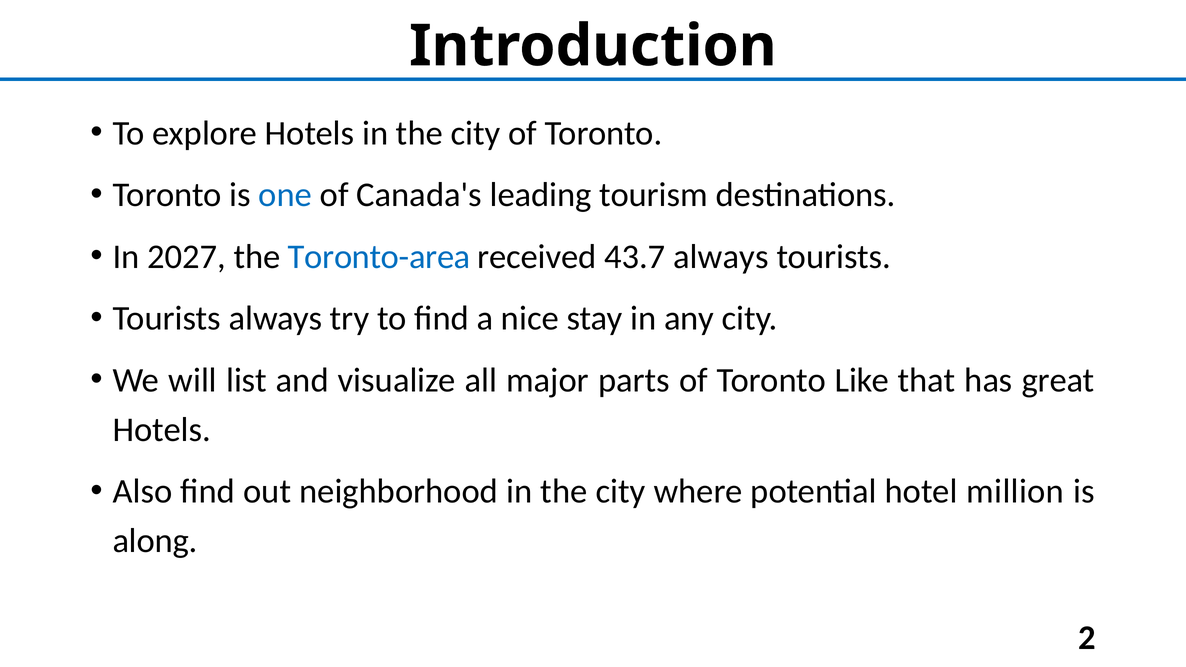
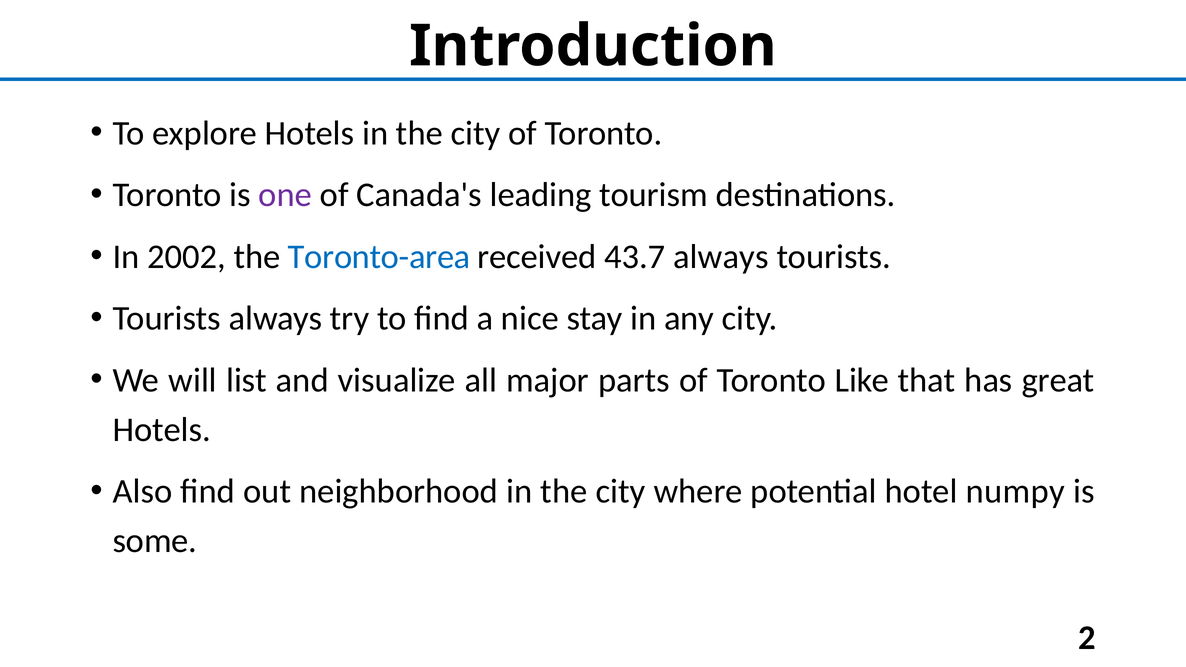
one colour: blue -> purple
2027: 2027 -> 2002
million: million -> numpy
along: along -> some
